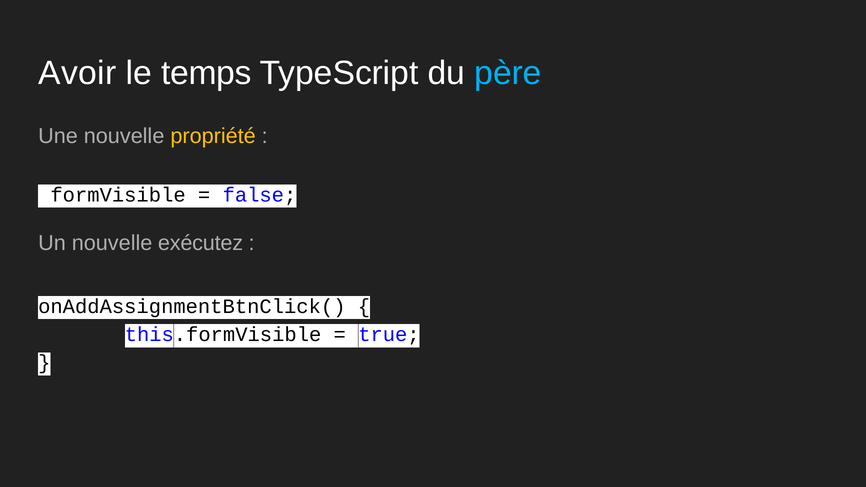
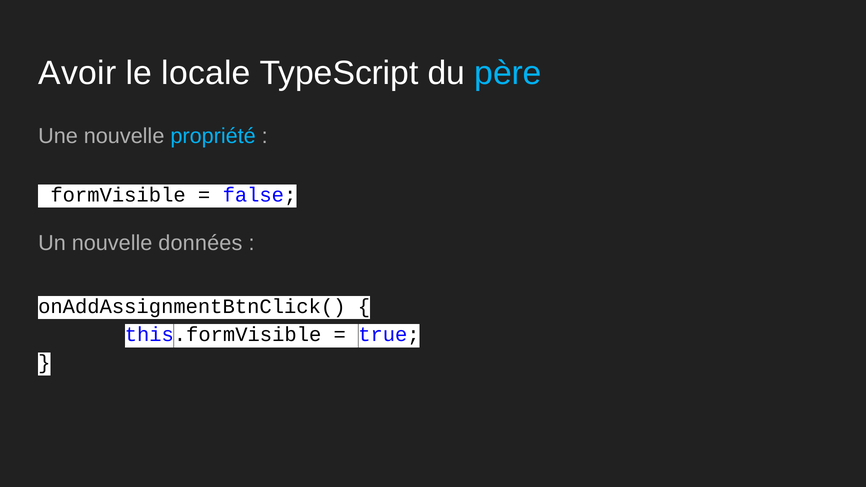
temps: temps -> locale
propriété colour: yellow -> light blue
exécutez: exécutez -> données
